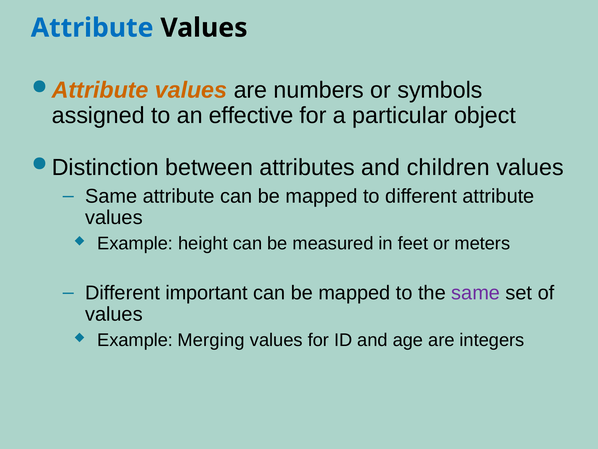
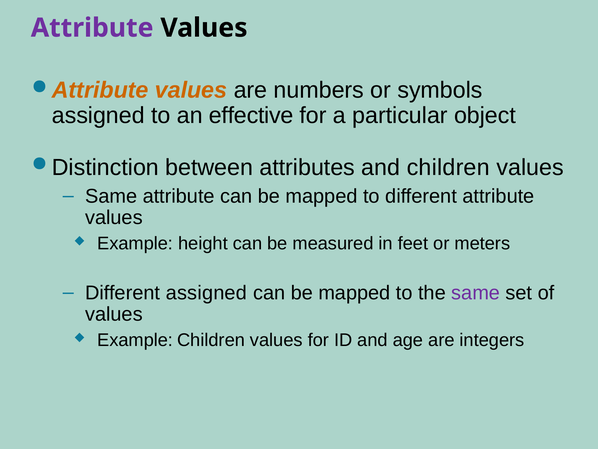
Attribute at (92, 28) colour: blue -> purple
Different important: important -> assigned
Example Merging: Merging -> Children
